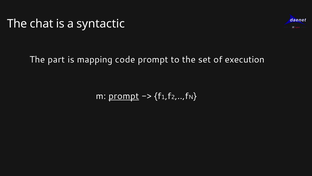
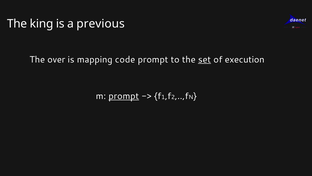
chat: chat -> king
syntactic: syntactic -> previous
part: part -> over
set underline: none -> present
